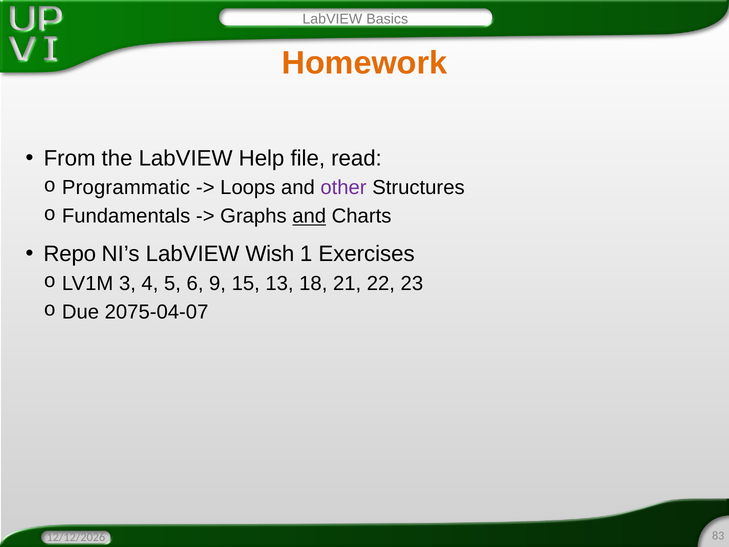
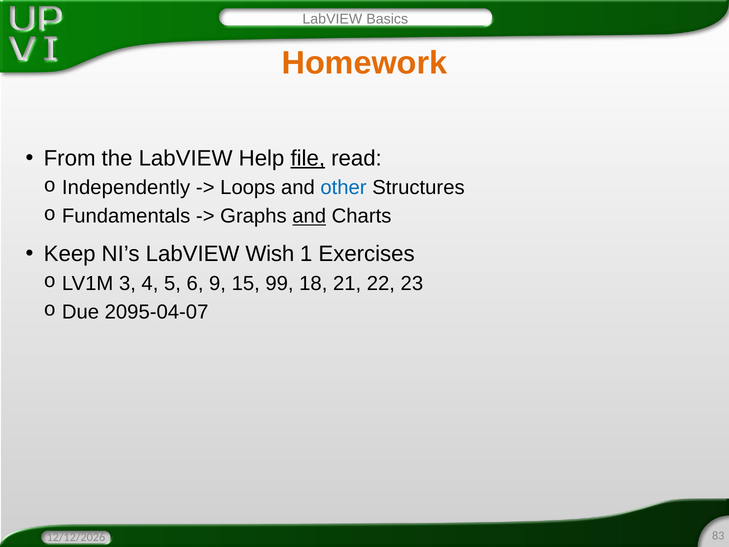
file underline: none -> present
Programmatic: Programmatic -> Independently
other colour: purple -> blue
Repo: Repo -> Keep
13: 13 -> 99
2075-04-07: 2075-04-07 -> 2095-04-07
